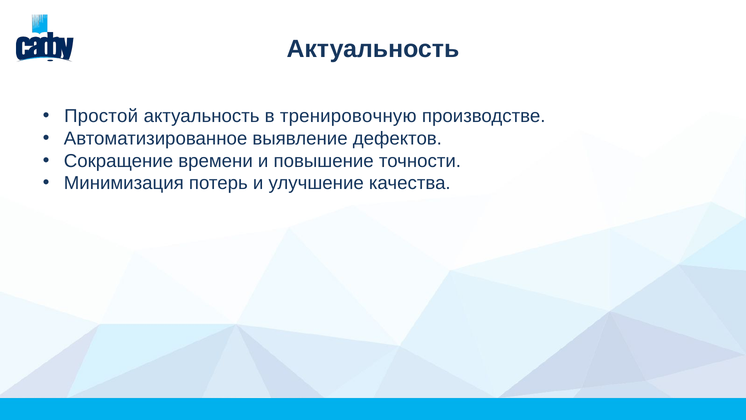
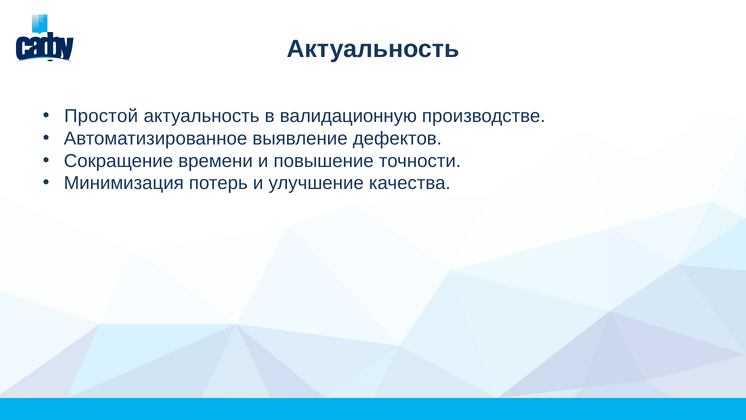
тренировочную: тренировочную -> валидационную
